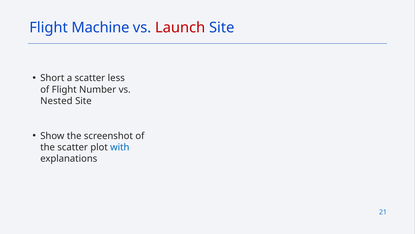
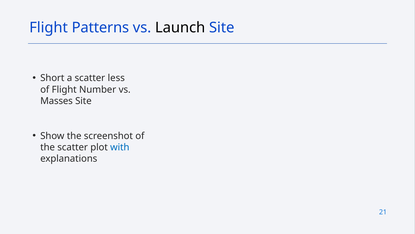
Machine: Machine -> Patterns
Launch colour: red -> black
Nested: Nested -> Masses
